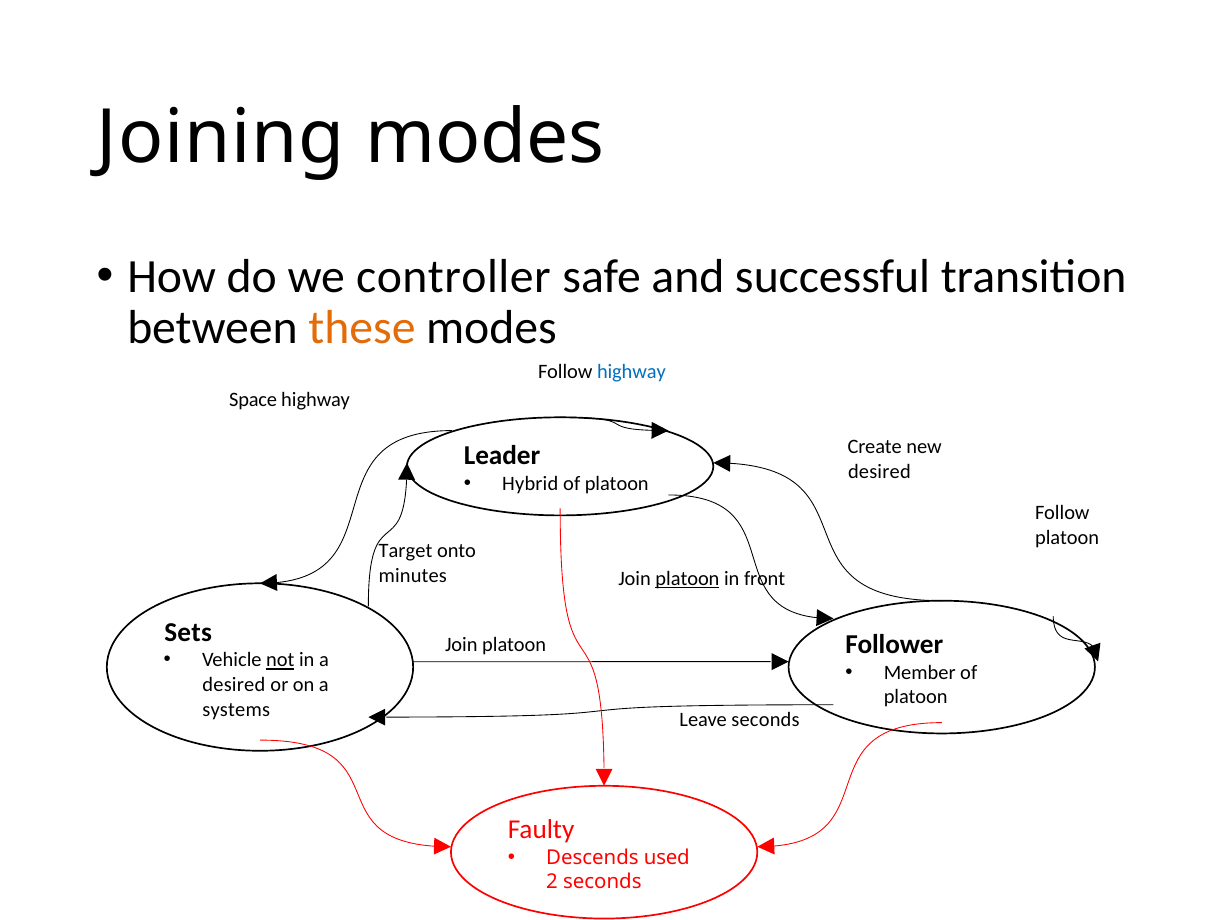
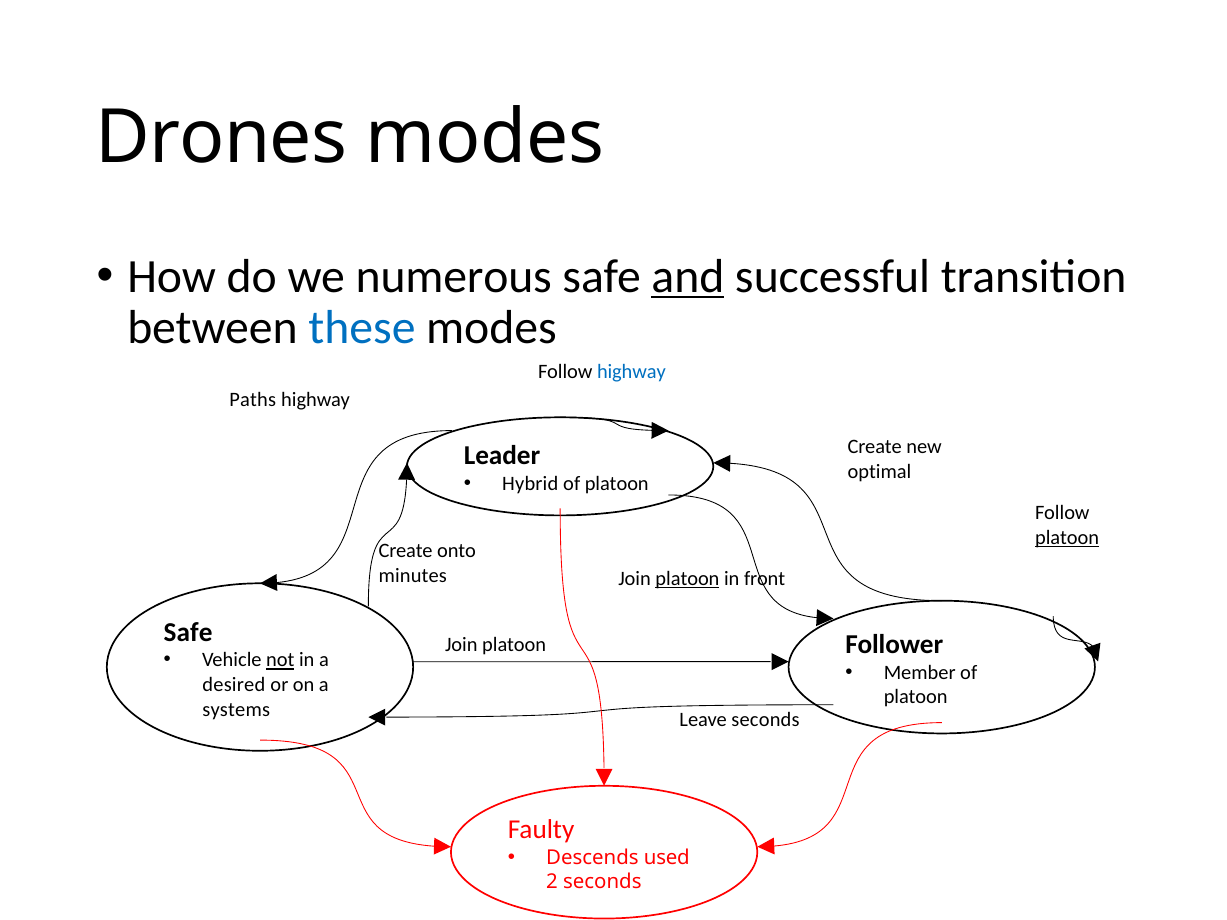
Joining: Joining -> Drones
controller: controller -> numerous
and underline: none -> present
these colour: orange -> blue
Space: Space -> Paths
desired at (879, 472): desired -> optimal
platoon at (1067, 538) underline: none -> present
Target at (405, 551): Target -> Create
Sets at (188, 632): Sets -> Safe
